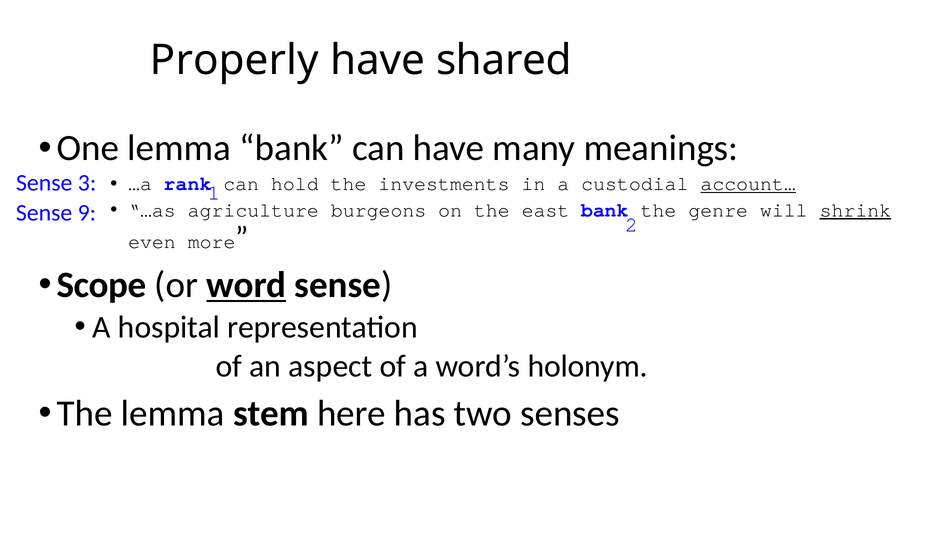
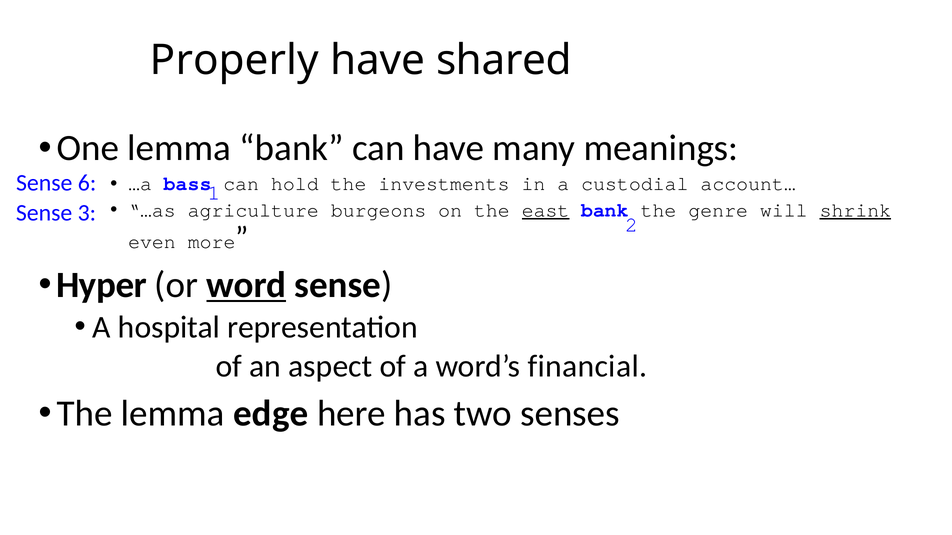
3: 3 -> 6
rank: rank -> bass
account… underline: present -> none
east underline: none -> present
9: 9 -> 3
Scope: Scope -> Hyper
holonym: holonym -> financial
stem: stem -> edge
